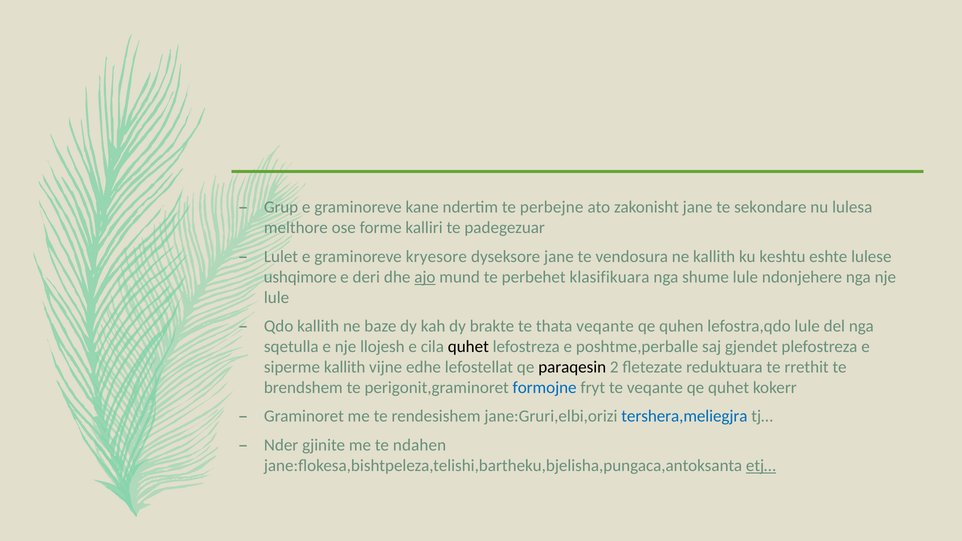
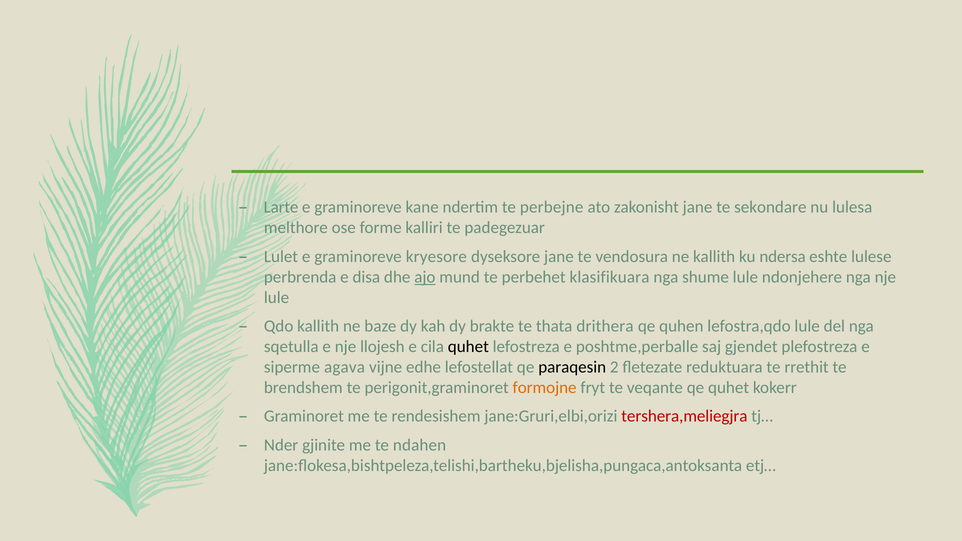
Grup: Grup -> Larte
keshtu: keshtu -> ndersa
ushqimore: ushqimore -> perbrenda
deri: deri -> disa
thata veqante: veqante -> drithera
siperme kallith: kallith -> agava
formojne colour: blue -> orange
tershera,meliegjra colour: blue -> red
etj… underline: present -> none
